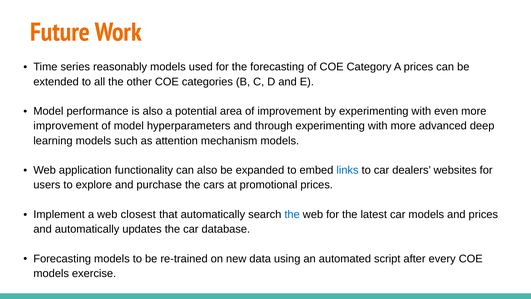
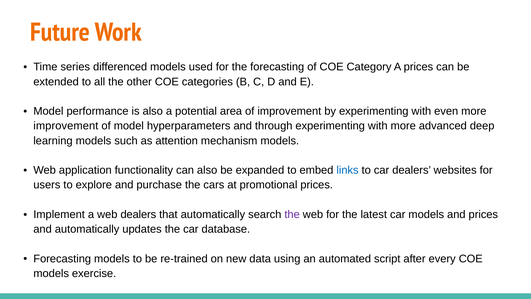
reasonably: reasonably -> differenced
web closest: closest -> dealers
the at (292, 214) colour: blue -> purple
